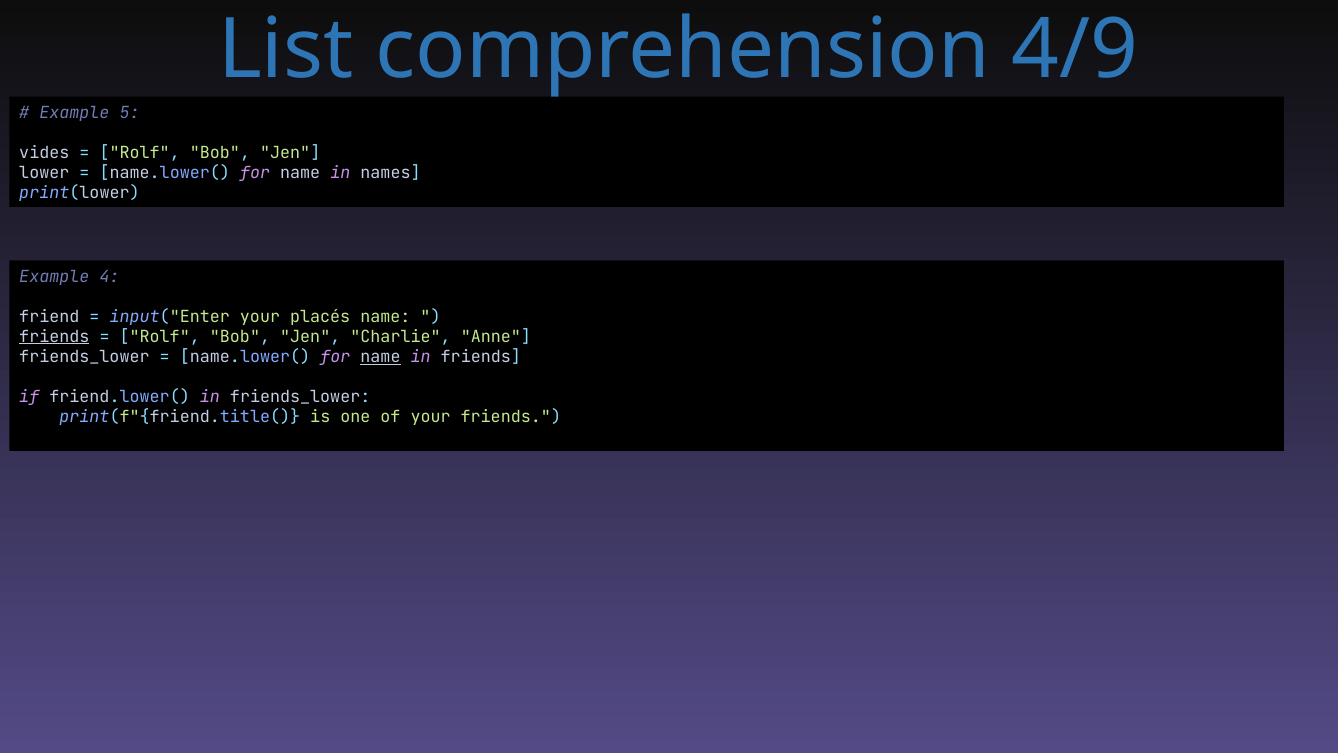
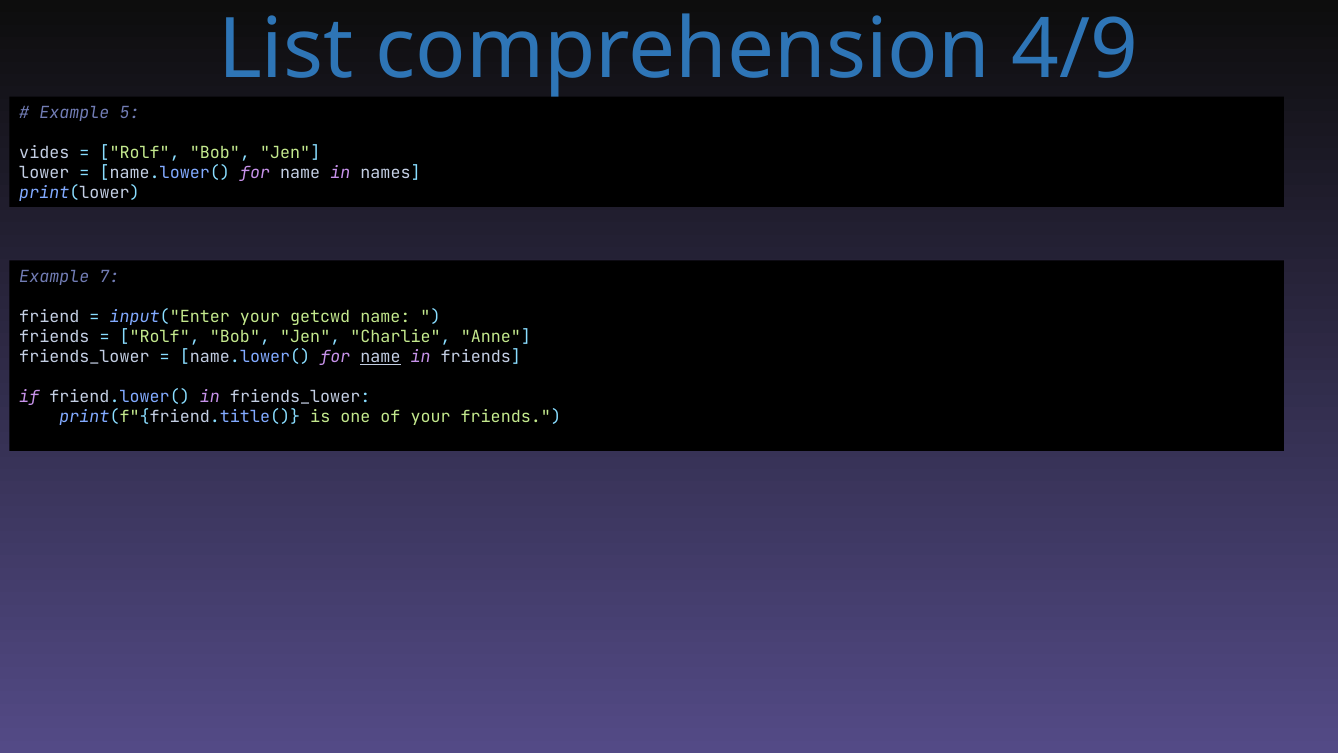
4: 4 -> 7
placés: placés -> getcwd
friends at (54, 337) underline: present -> none
